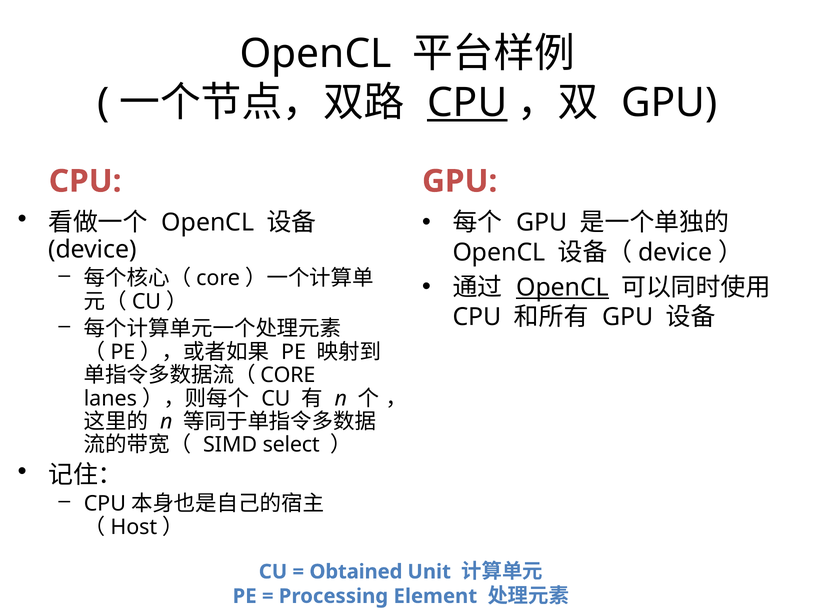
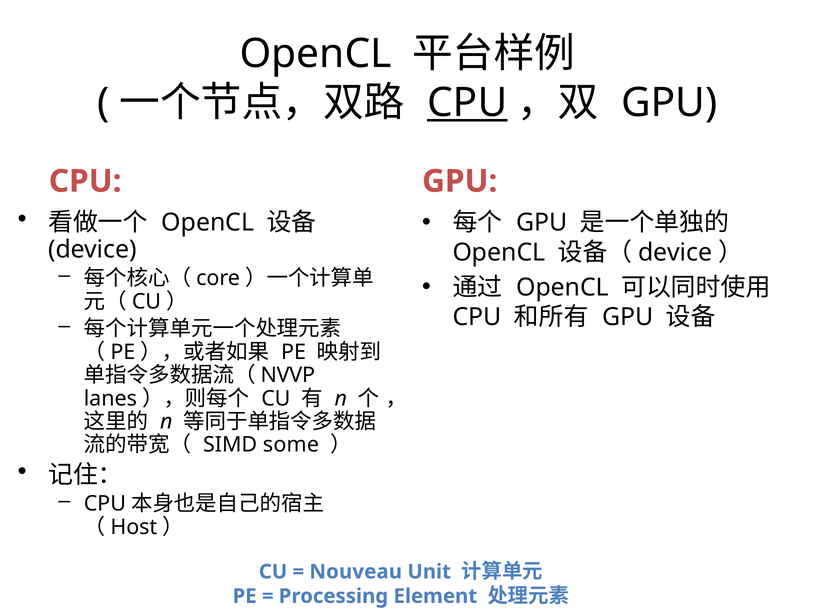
OpenCL at (563, 287) underline: present -> none
CORE at (288, 375): CORE -> NVVP
select: select -> some
Obtained: Obtained -> Nouveau
